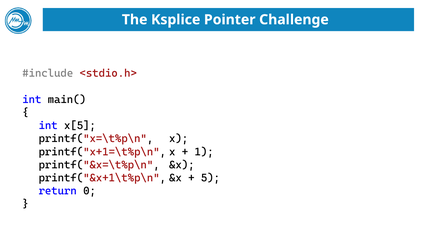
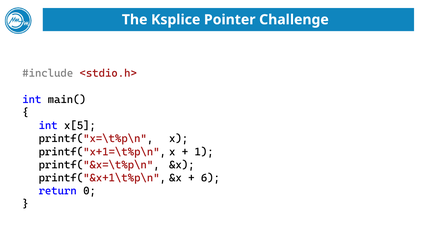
5: 5 -> 6
